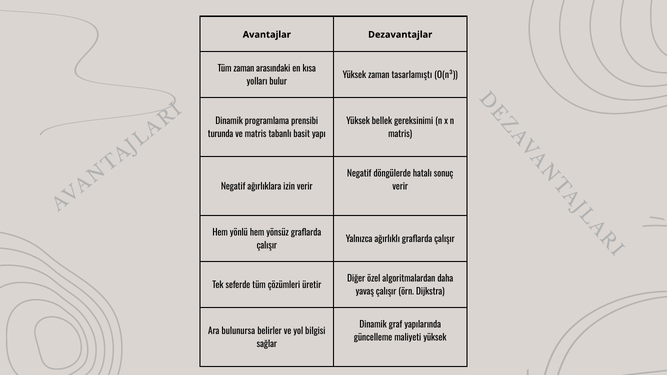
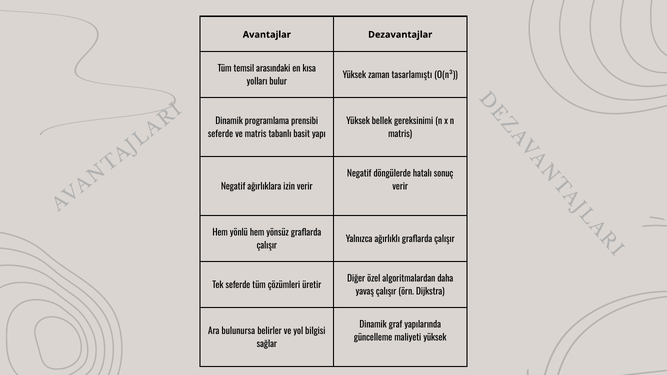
Tüm zaman: zaman -> temsil
turunda at (221, 134): turunda -> seferde
